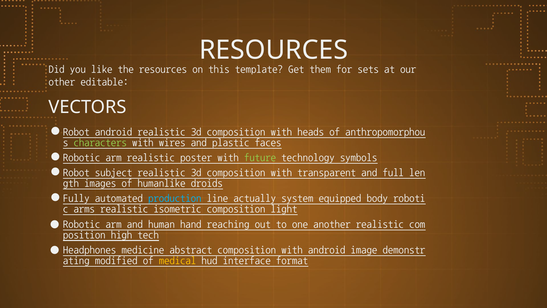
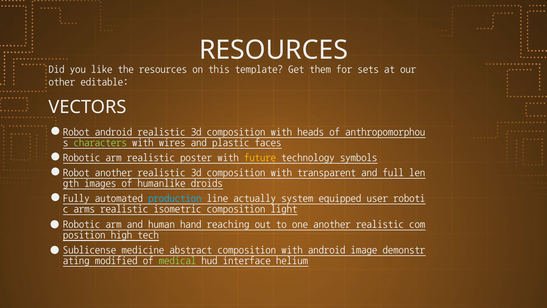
future colour: light green -> yellow
subject at (114, 172): subject -> another
body: body -> user
Headphones: Headphones -> Sublicense
medical colour: yellow -> light green
format: format -> helium
